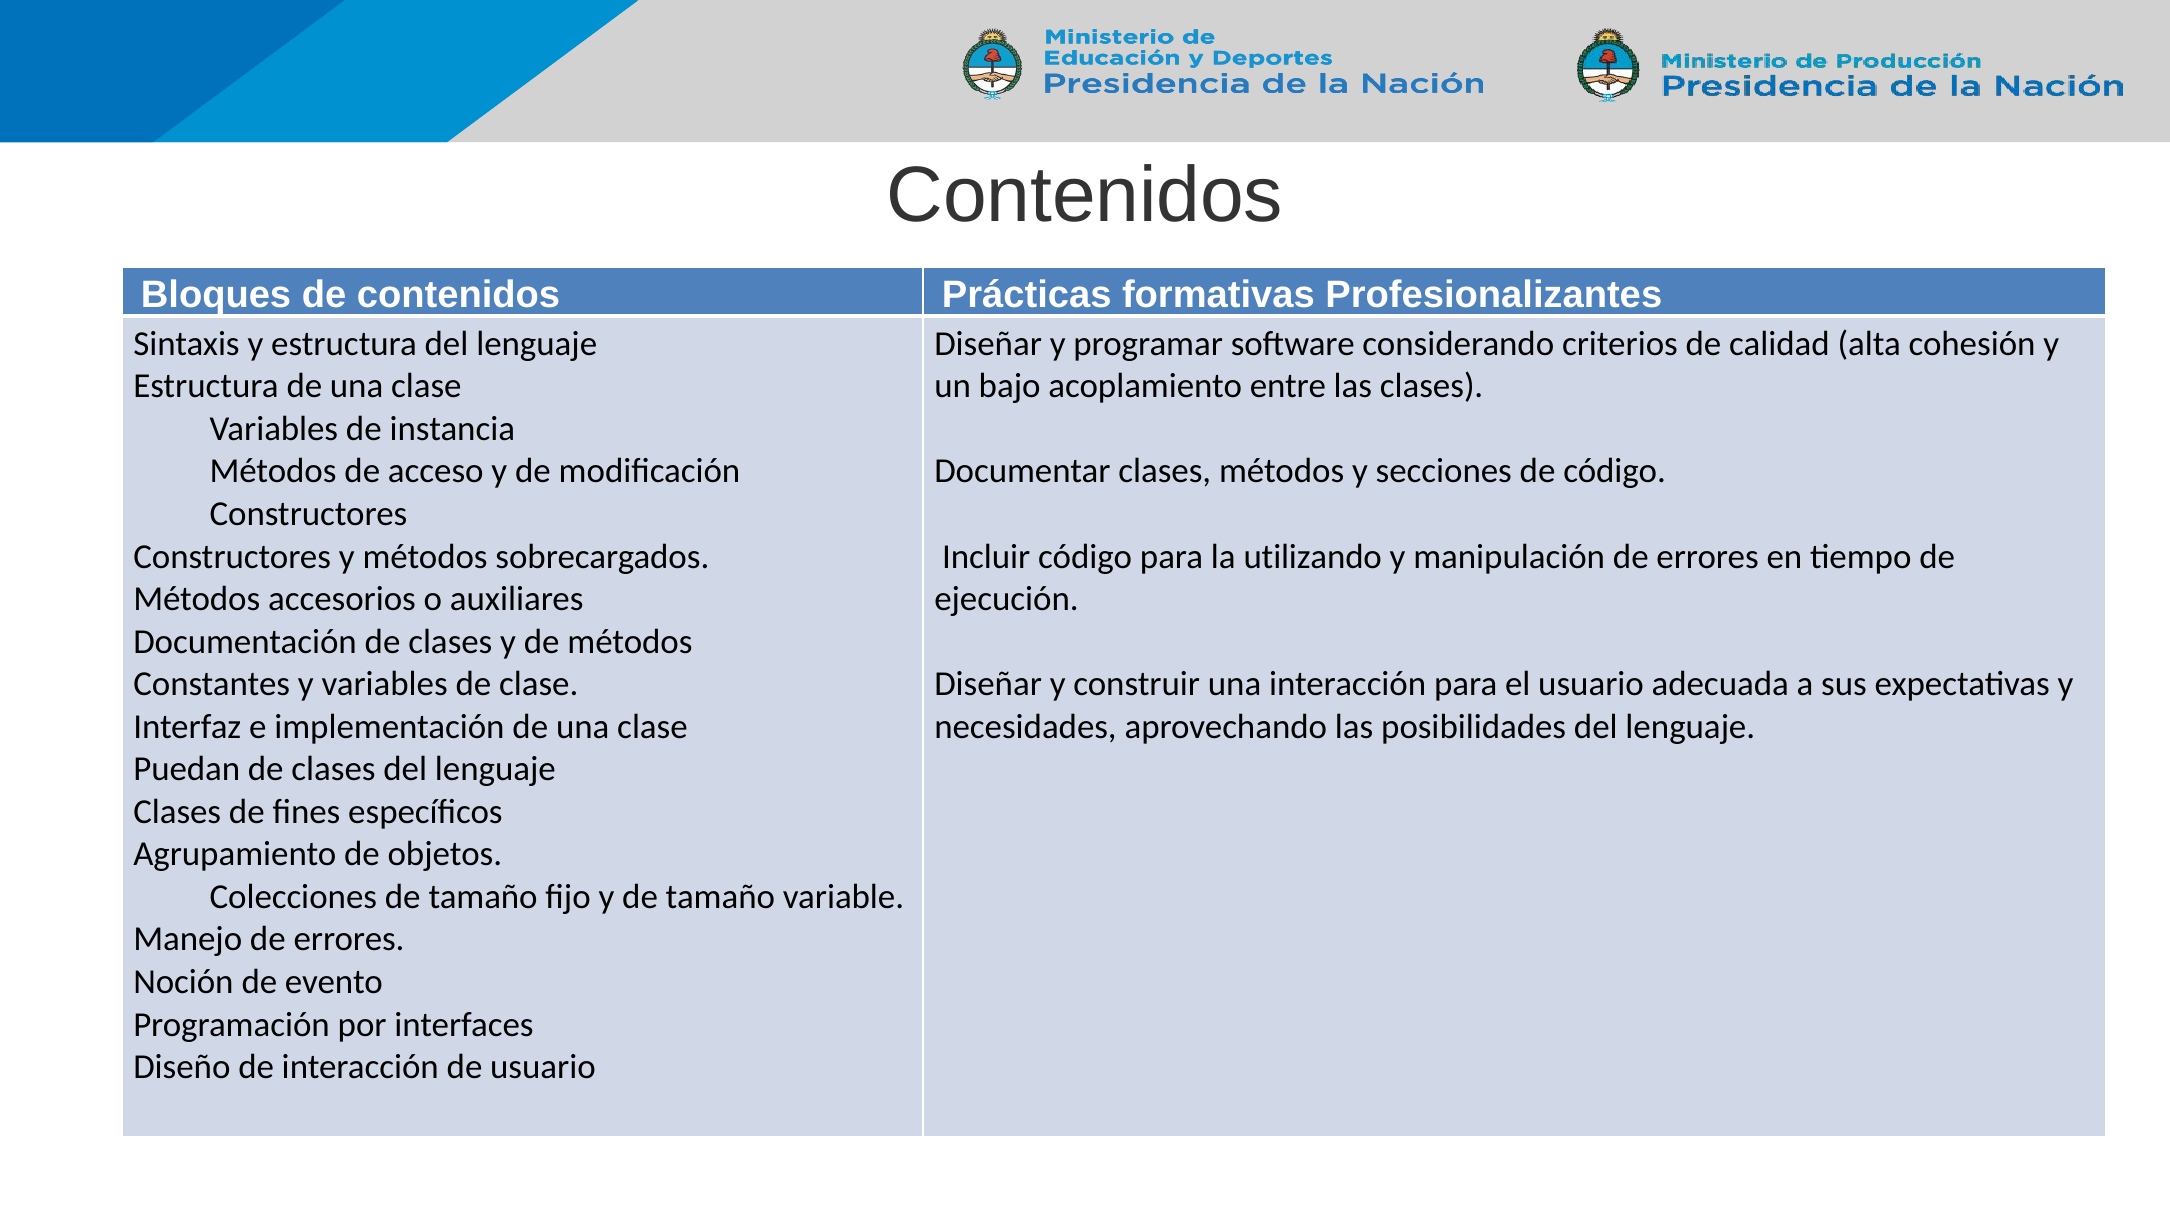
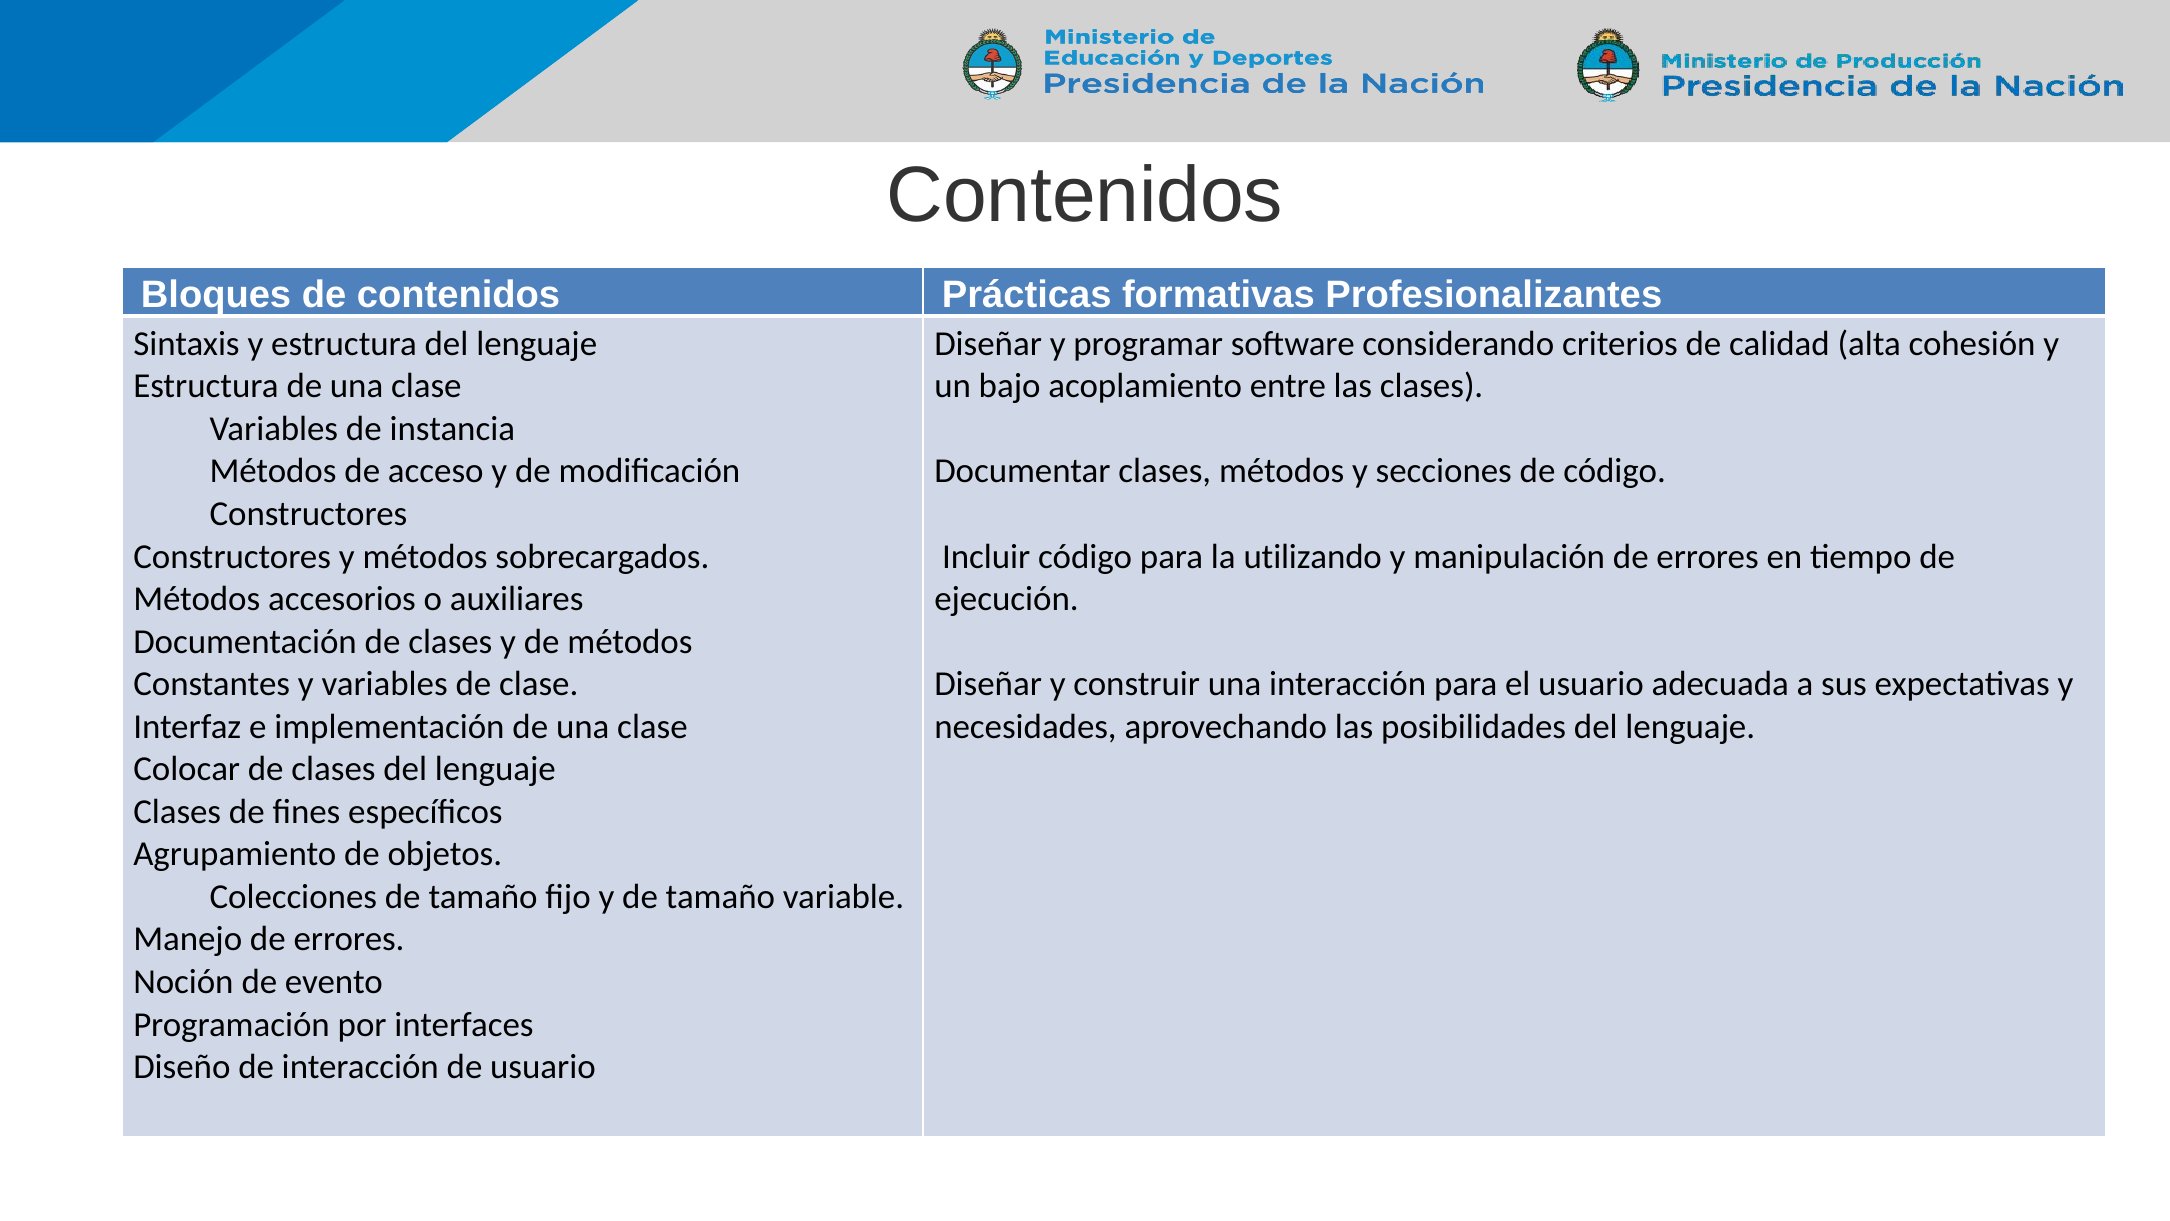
Puedan: Puedan -> Colocar
